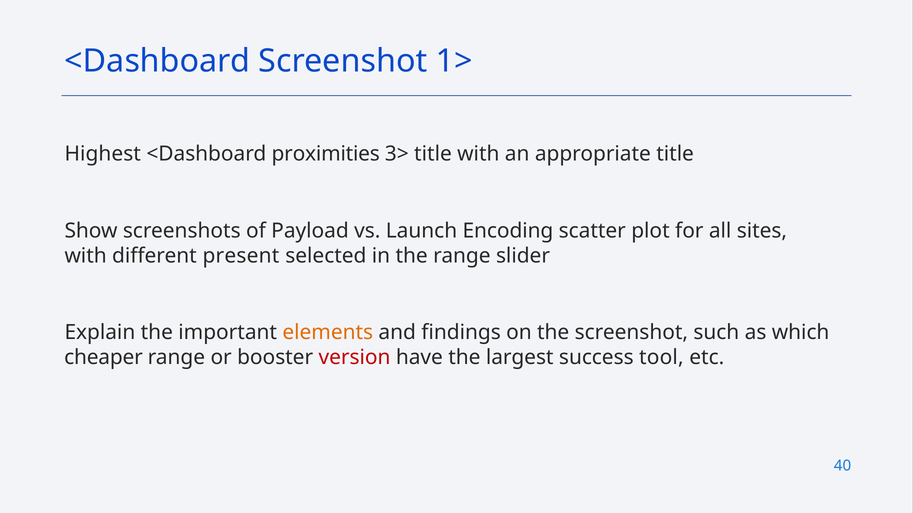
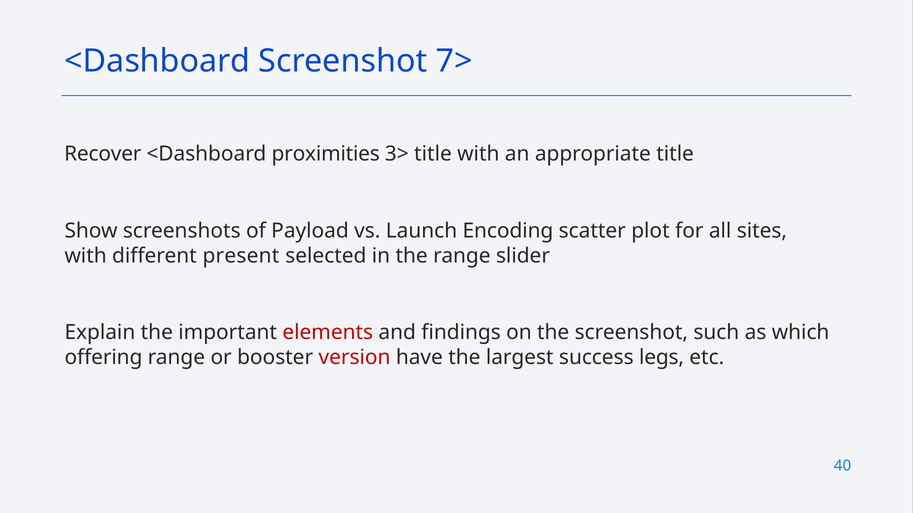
1>: 1> -> 7>
Highest: Highest -> Recover
elements colour: orange -> red
cheaper: cheaper -> offering
tool: tool -> legs
